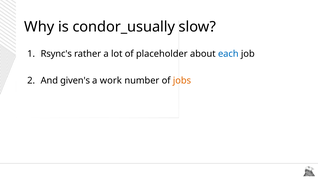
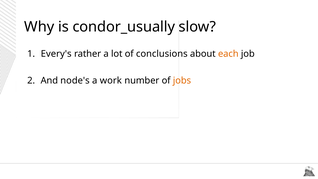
Rsync's: Rsync's -> Every's
placeholder: placeholder -> conclusions
each colour: blue -> orange
given's: given's -> node's
